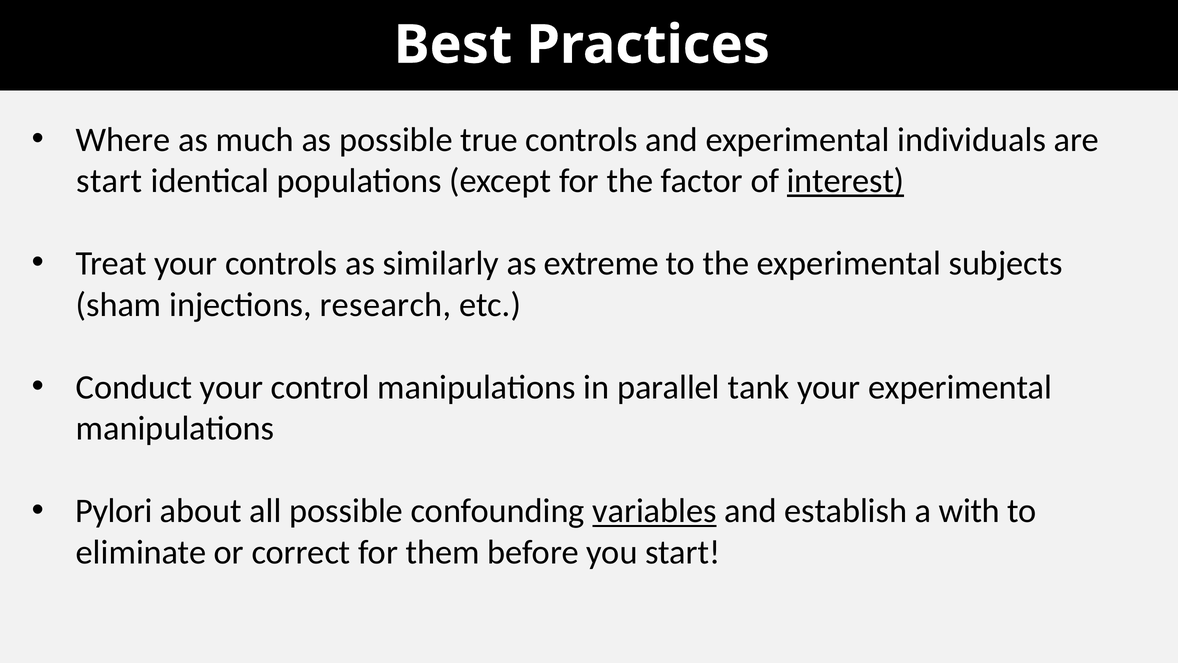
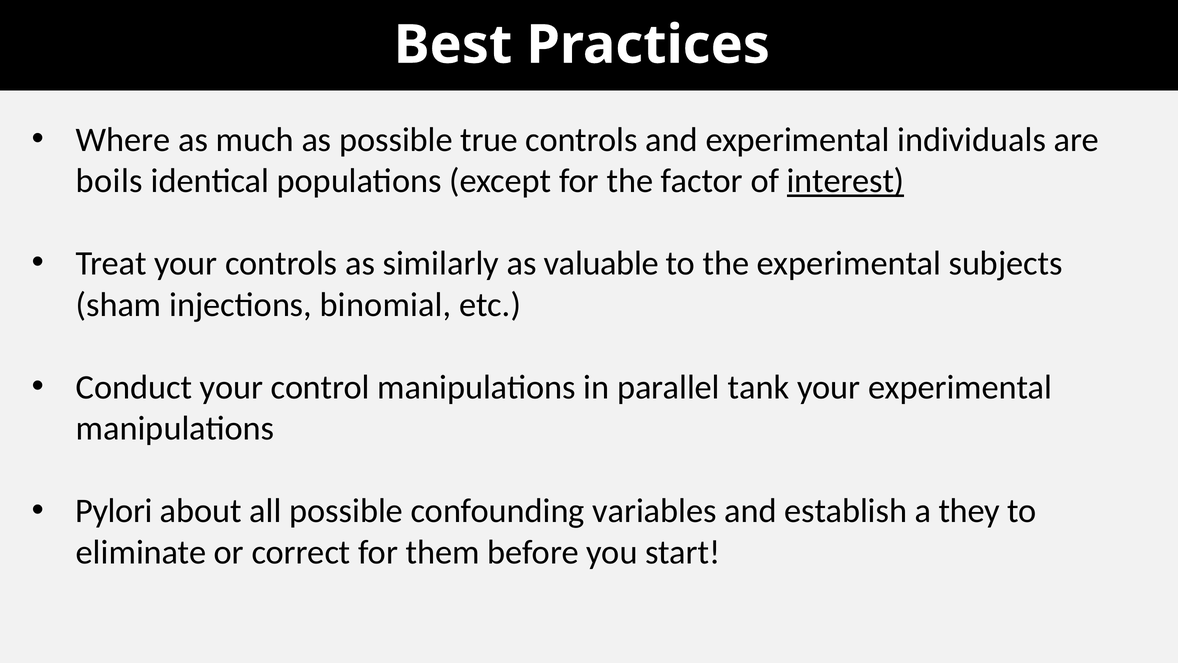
start at (109, 181): start -> boils
extreme: extreme -> valuable
research: research -> binomial
variables underline: present -> none
with: with -> they
